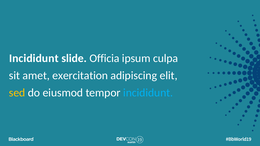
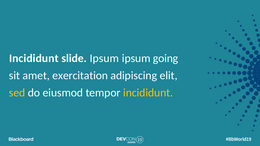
slide Officia: Officia -> Ipsum
culpa: culpa -> going
incididunt at (148, 93) colour: light blue -> yellow
